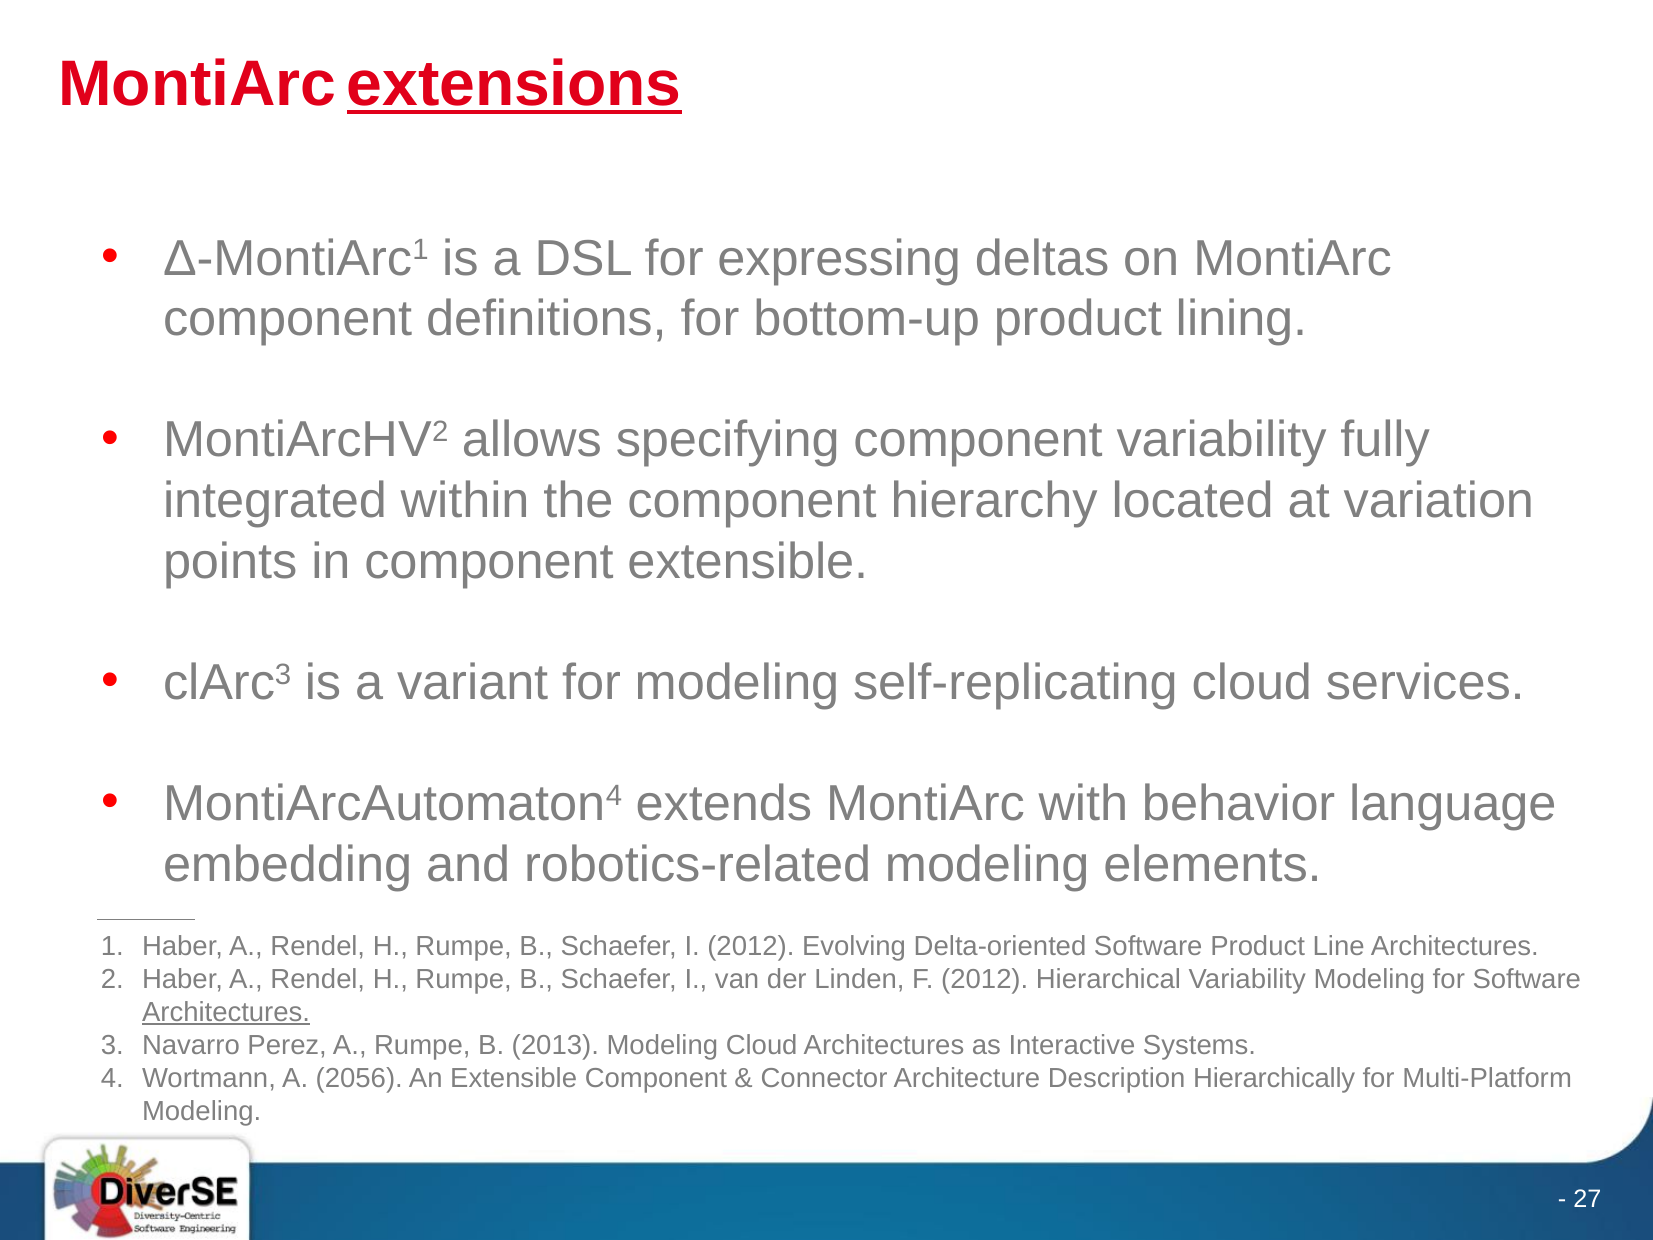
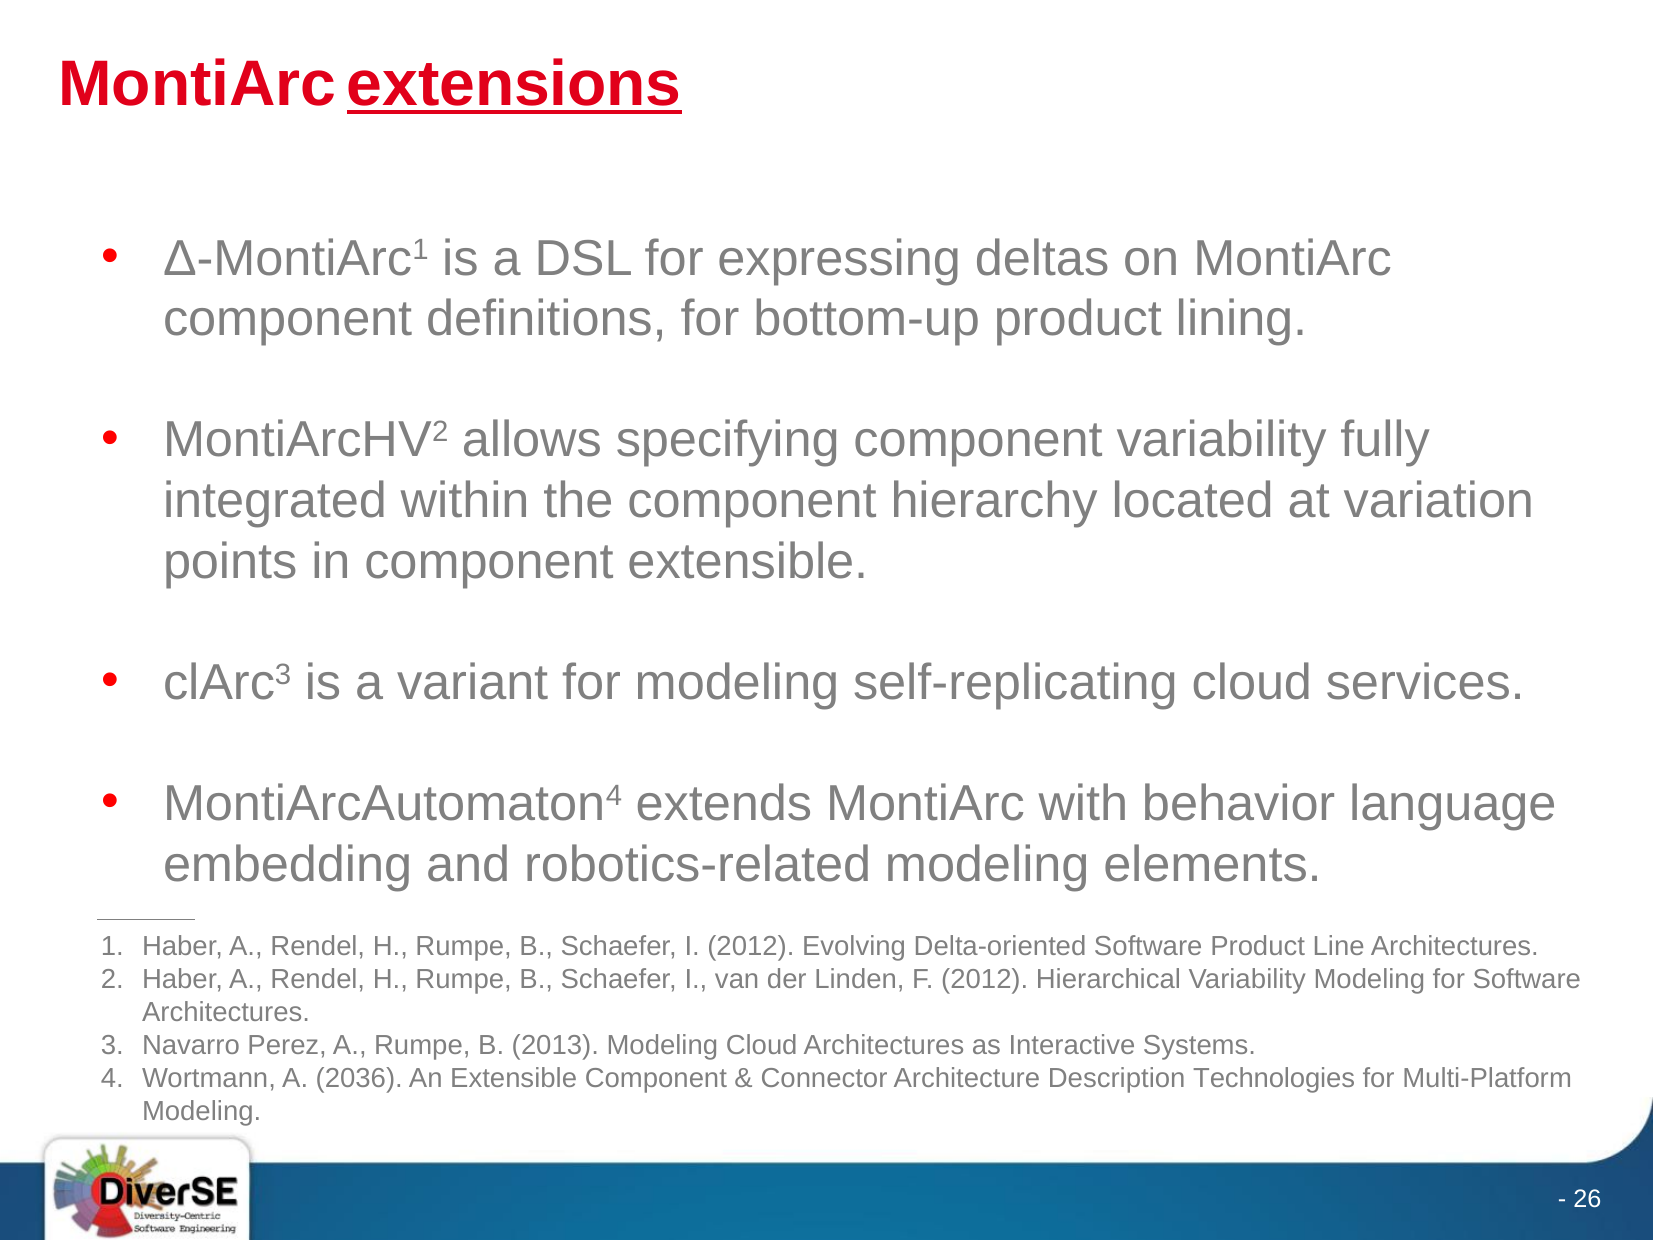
Architectures at (226, 1012) underline: present -> none
2056: 2056 -> 2036
Hierarchically: Hierarchically -> Technologies
27: 27 -> 26
